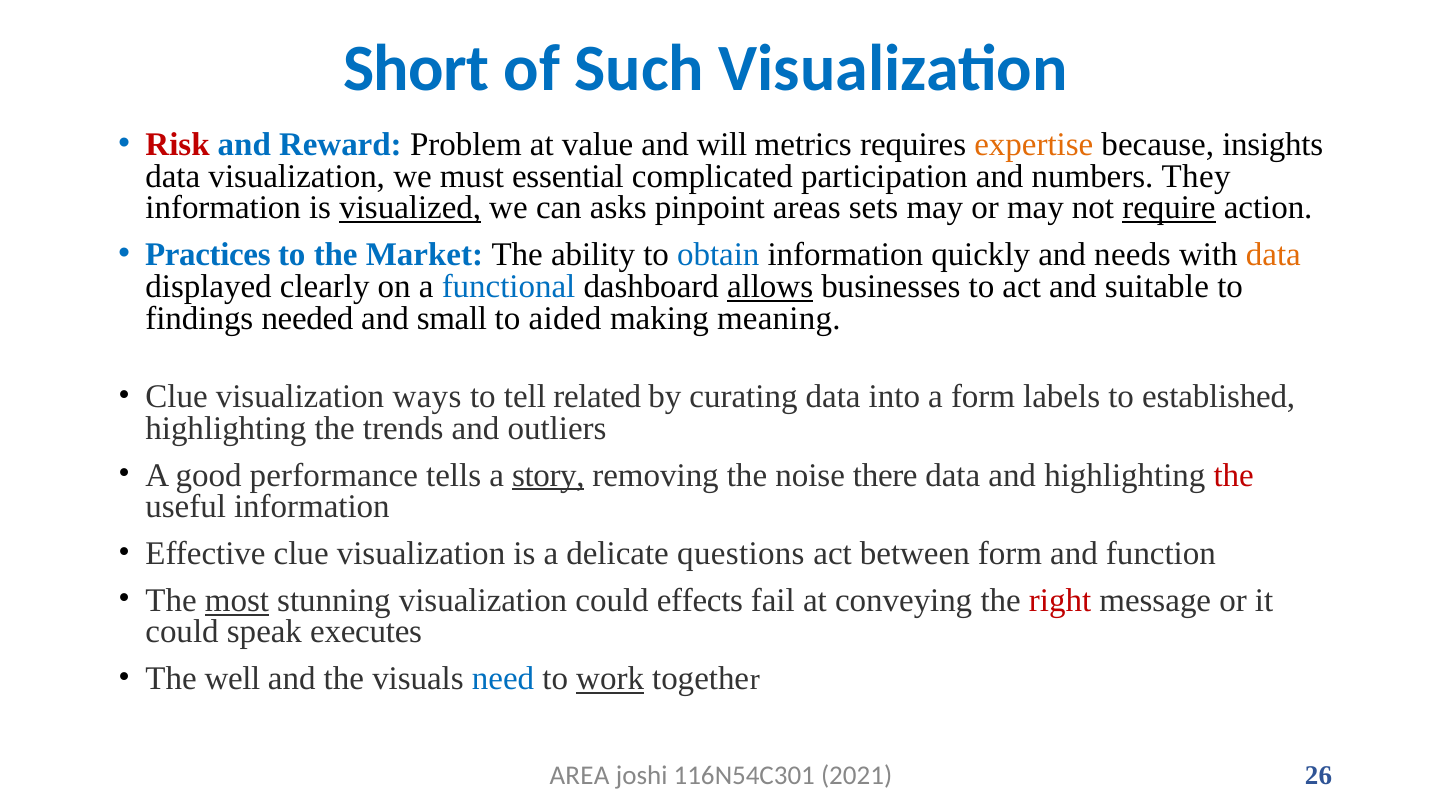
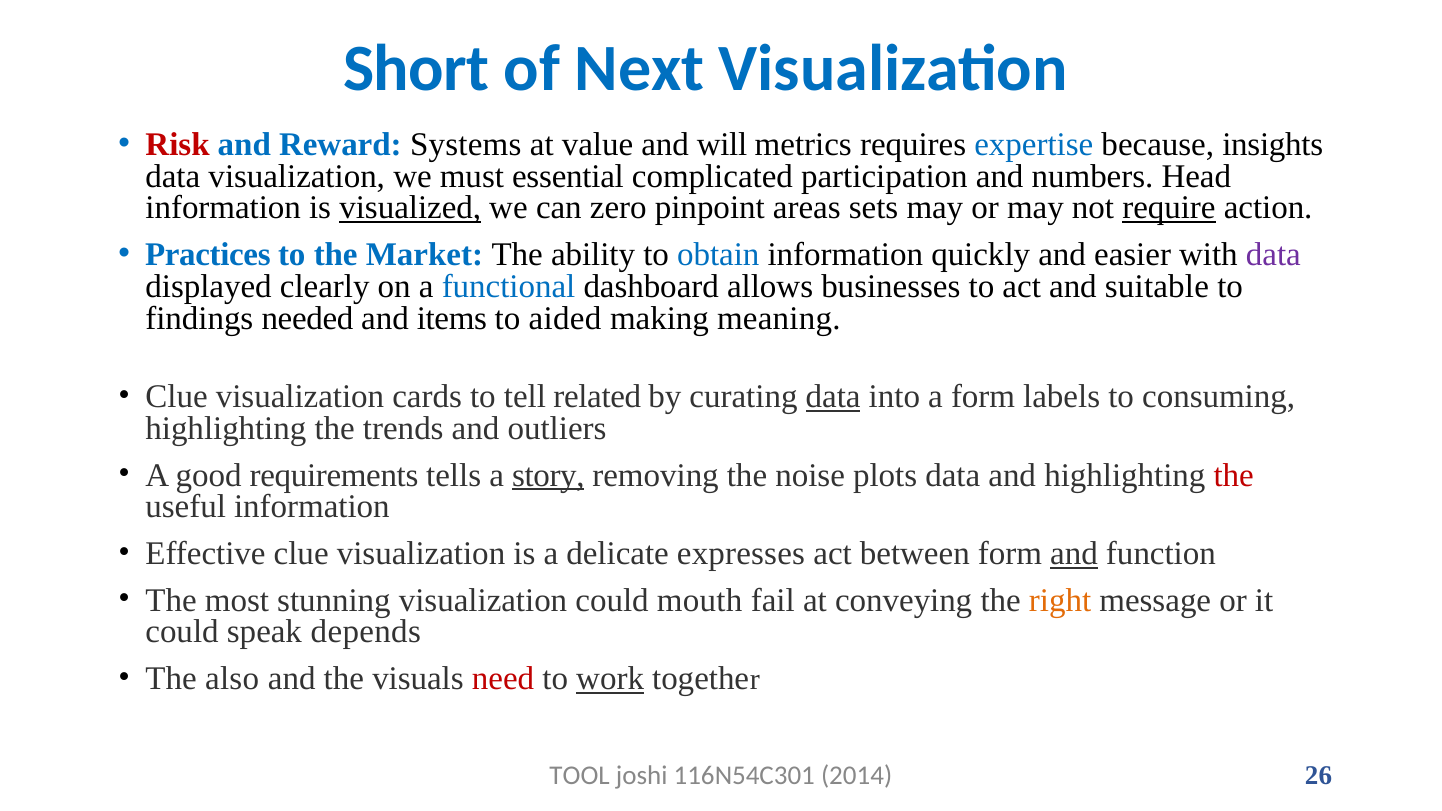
Such: Such -> Next
Problem: Problem -> Systems
expertise colour: orange -> blue
They: They -> Head
asks: asks -> zero
needs: needs -> easier
data at (1273, 255) colour: orange -> purple
allows underline: present -> none
small: small -> items
ways: ways -> cards
data at (833, 397) underline: none -> present
established: established -> consuming
performance: performance -> requirements
there: there -> plots
questions: questions -> expresses
and at (1074, 554) underline: none -> present
most underline: present -> none
effects: effects -> mouth
right colour: red -> orange
executes: executes -> depends
well: well -> also
need colour: blue -> red
AREA: AREA -> TOOL
2021: 2021 -> 2014
